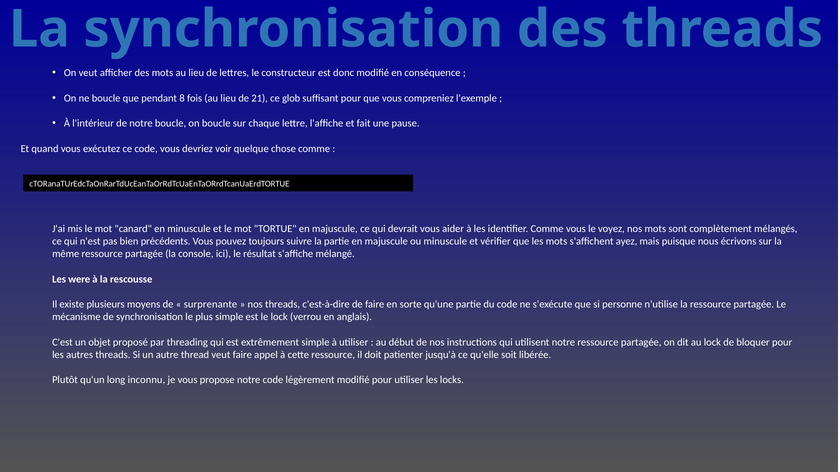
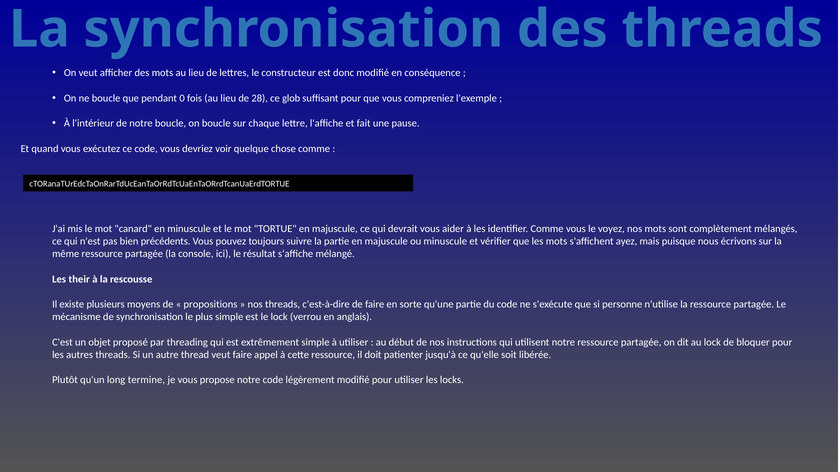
8: 8 -> 0
21: 21 -> 28
were: were -> their
surprenante: surprenante -> propositions
inconnu: inconnu -> termine
